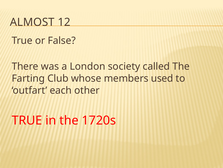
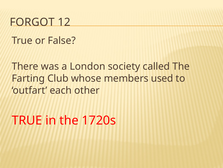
ALMOST: ALMOST -> FORGOT
